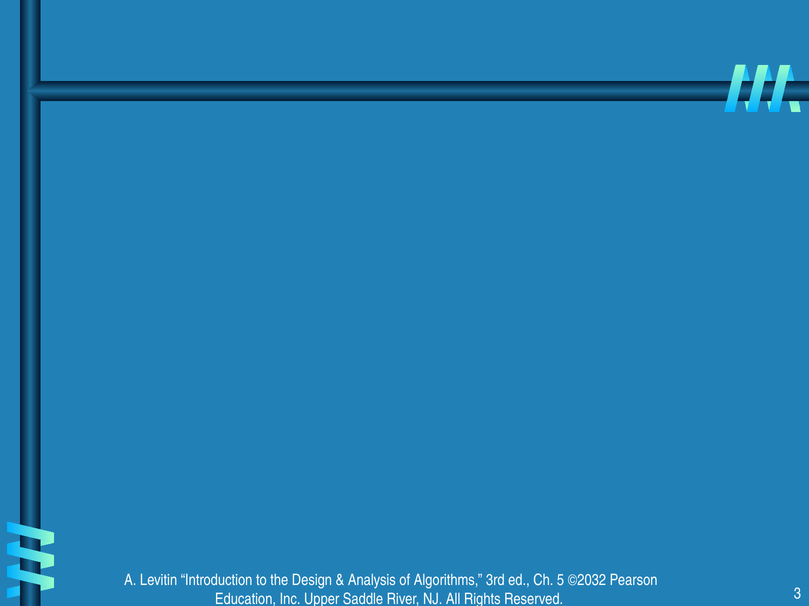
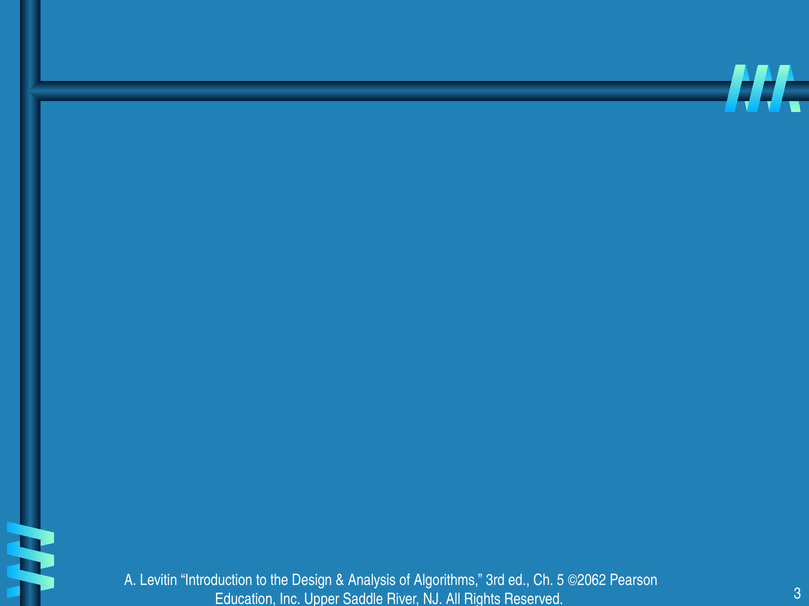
©2032: ©2032 -> ©2062
